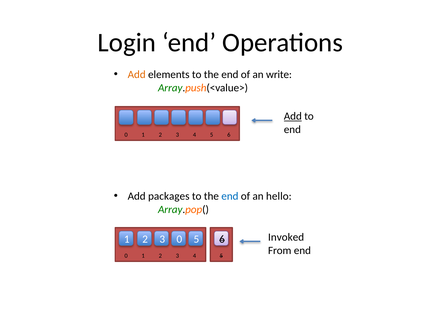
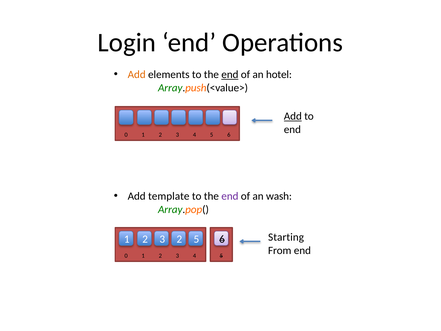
end at (230, 75) underline: none -> present
write: write -> hotel
packages: packages -> template
end at (230, 196) colour: blue -> purple
hello: hello -> wash
3 0: 0 -> 2
Invoked: Invoked -> Starting
